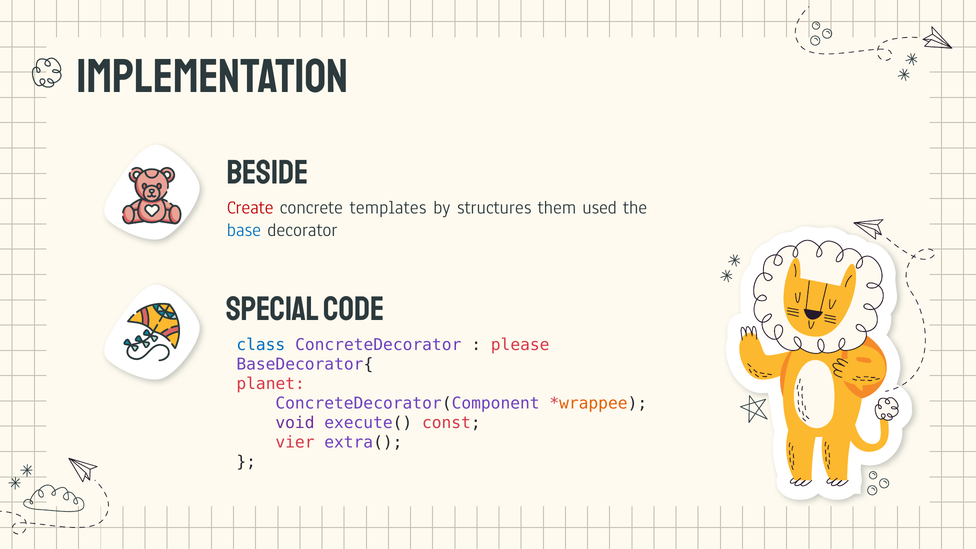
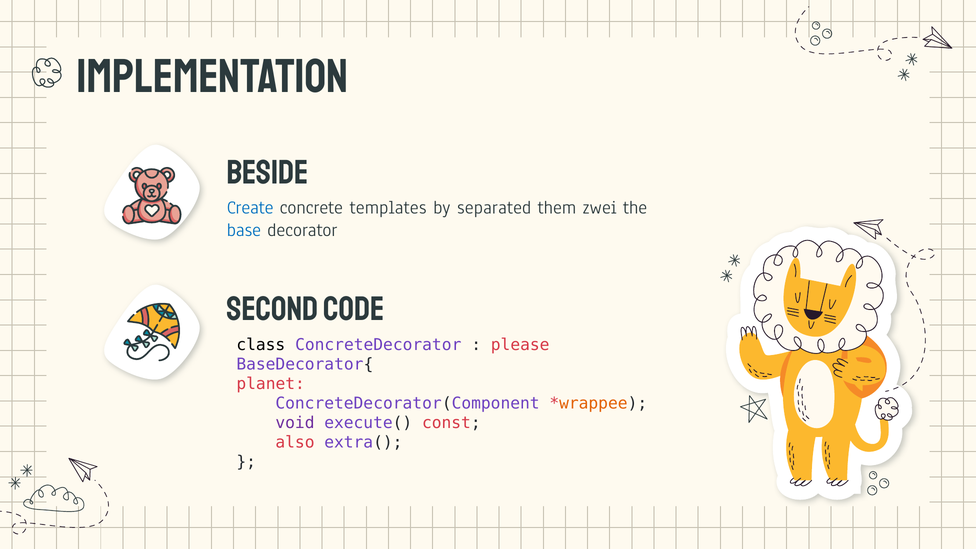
Create colour: red -> blue
structures: structures -> separated
used: used -> zwei
Special: Special -> Second
class colour: blue -> black
vier: vier -> also
